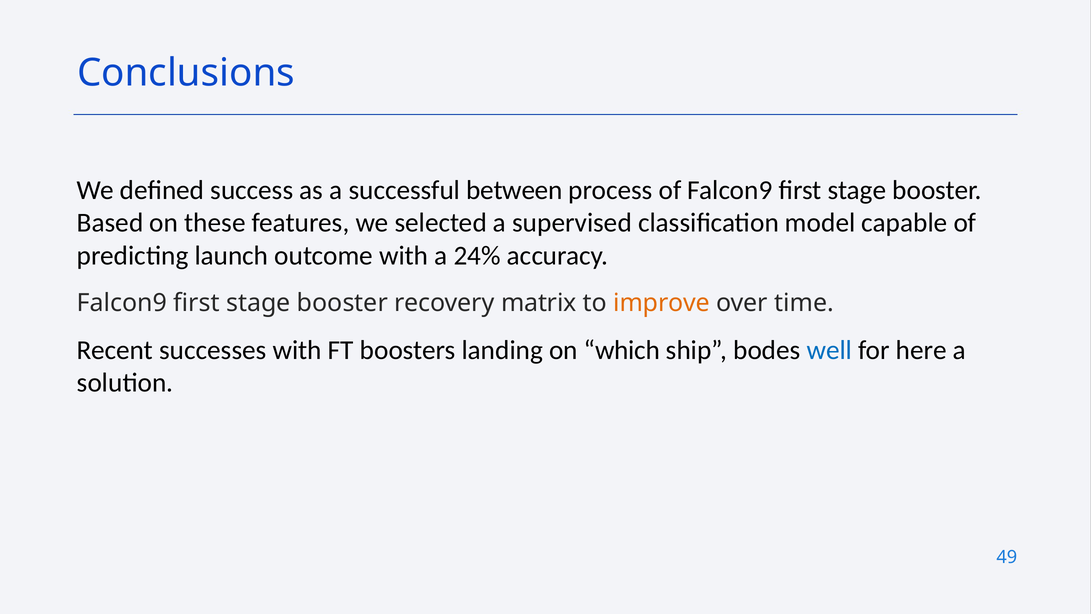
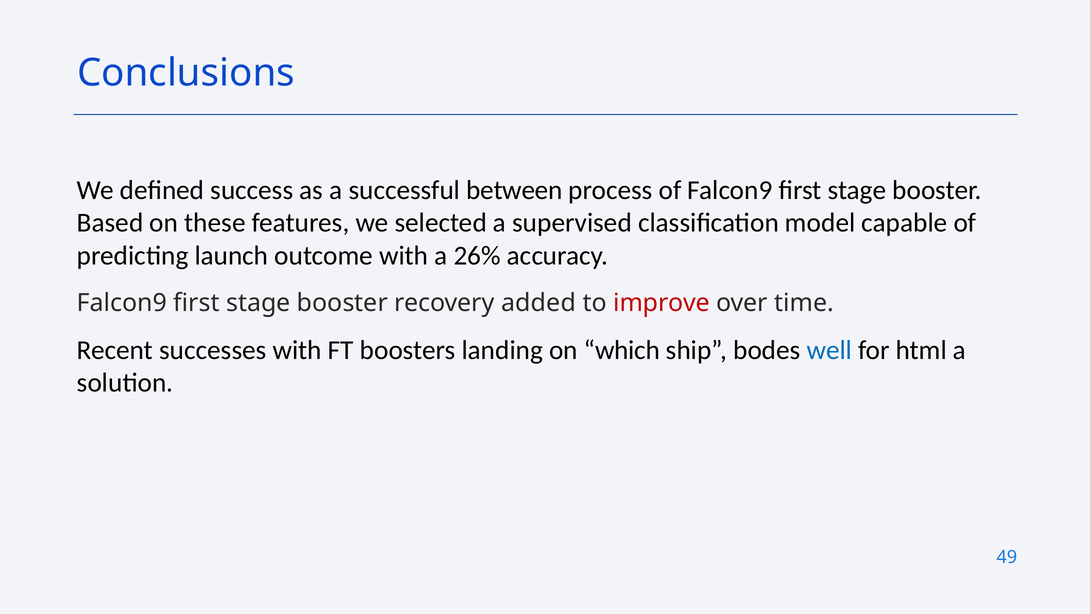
24%: 24% -> 26%
matrix: matrix -> added
improve colour: orange -> red
here: here -> html
